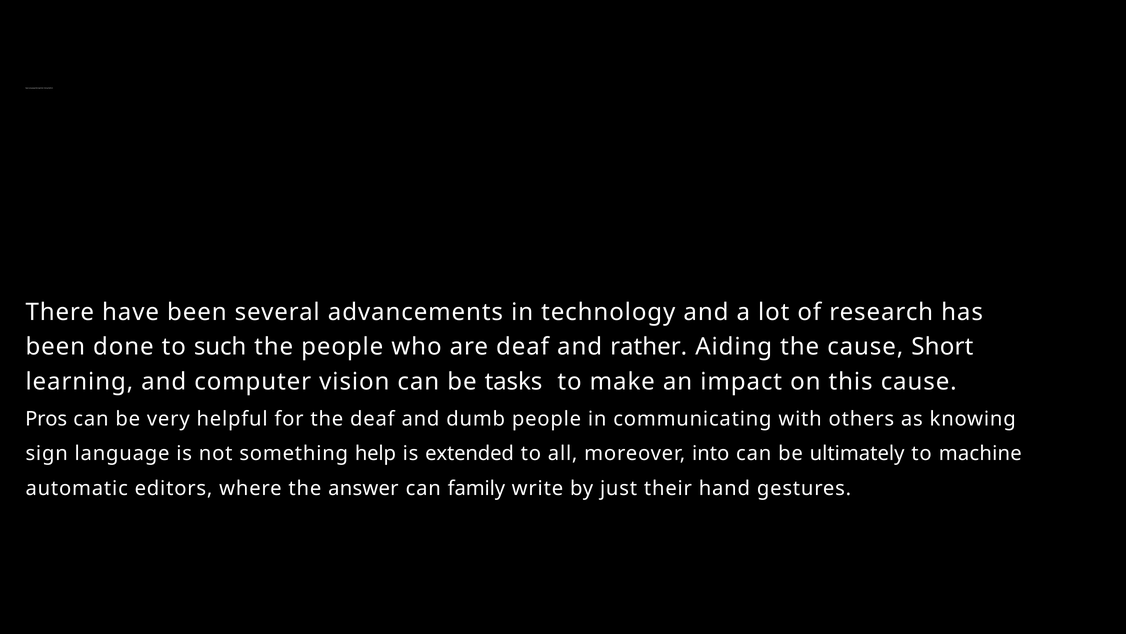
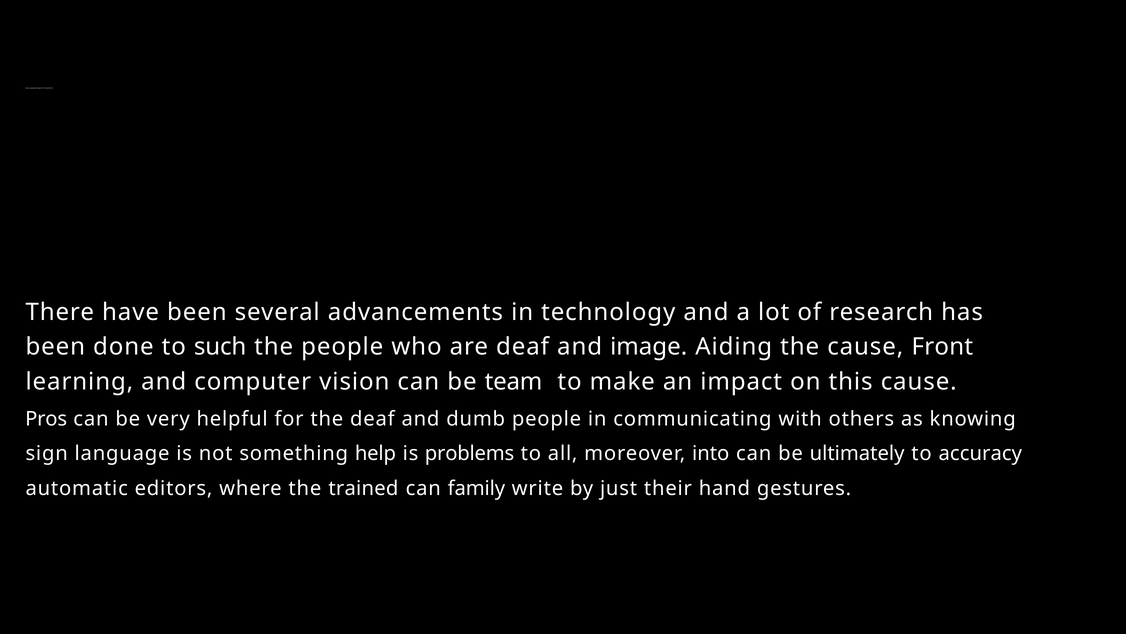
rather: rather -> image
Short: Short -> Front
tasks: tasks -> team
extended: extended -> problems
machine: machine -> accuracy
answer: answer -> trained
